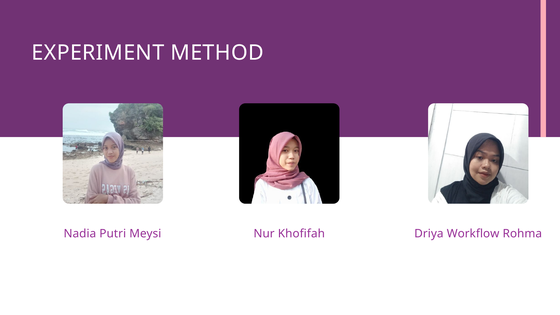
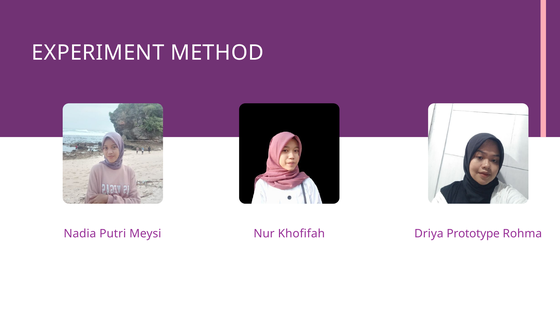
Workflow: Workflow -> Prototype
